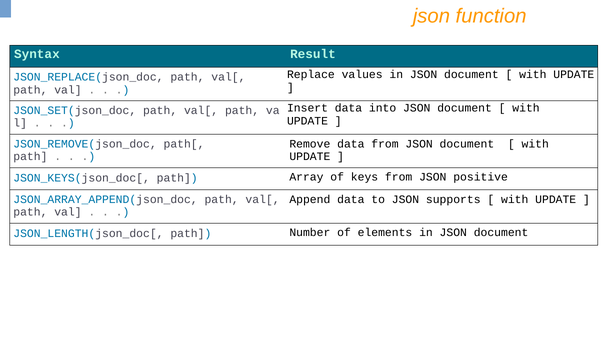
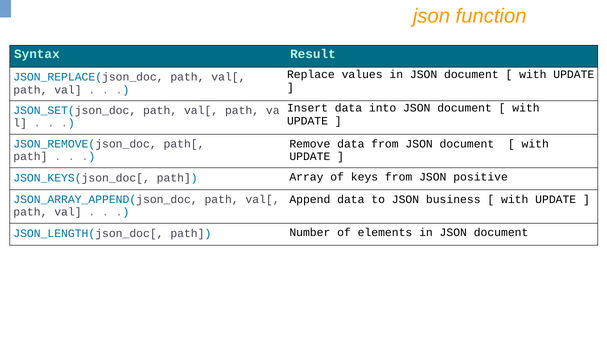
supports: supports -> business
